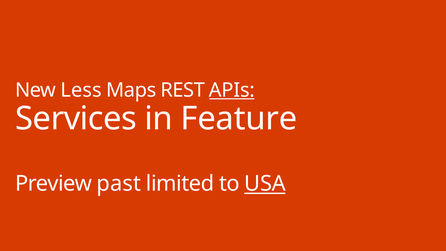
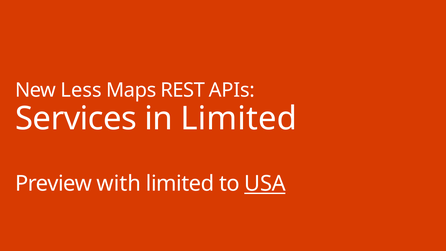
APIs underline: present -> none
in Feature: Feature -> Limited
past: past -> with
